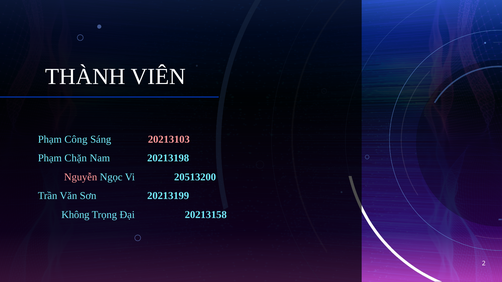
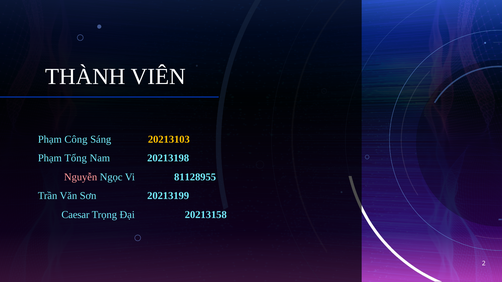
20213103 colour: pink -> yellow
Chặn: Chặn -> Tổng
20513200: 20513200 -> 81128955
Không: Không -> Caesar
